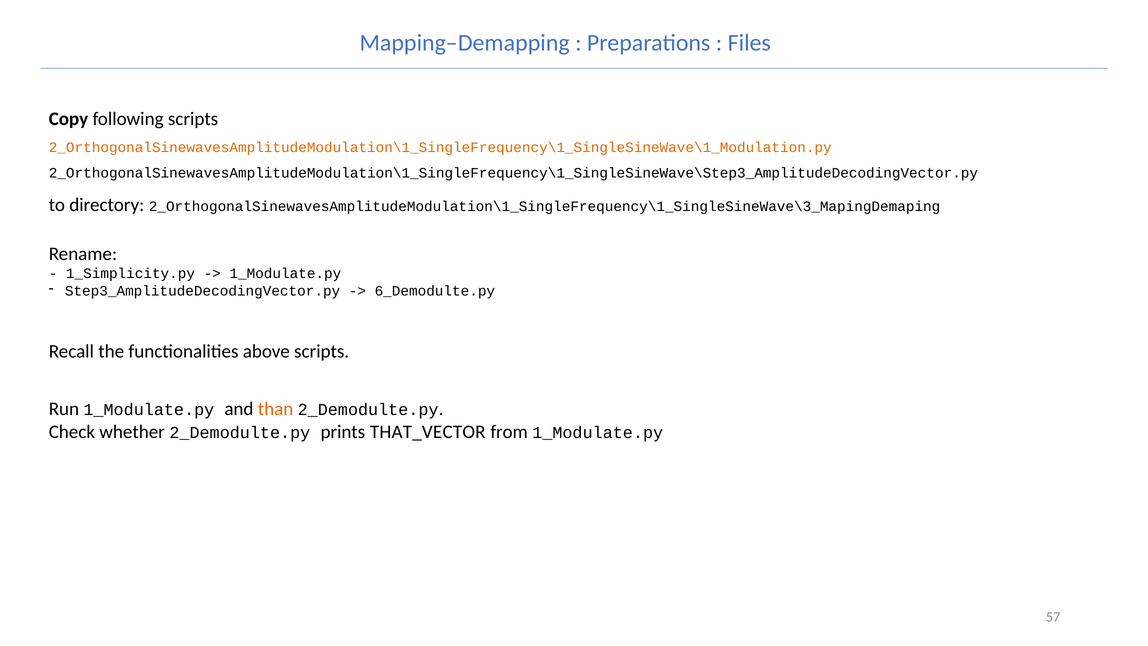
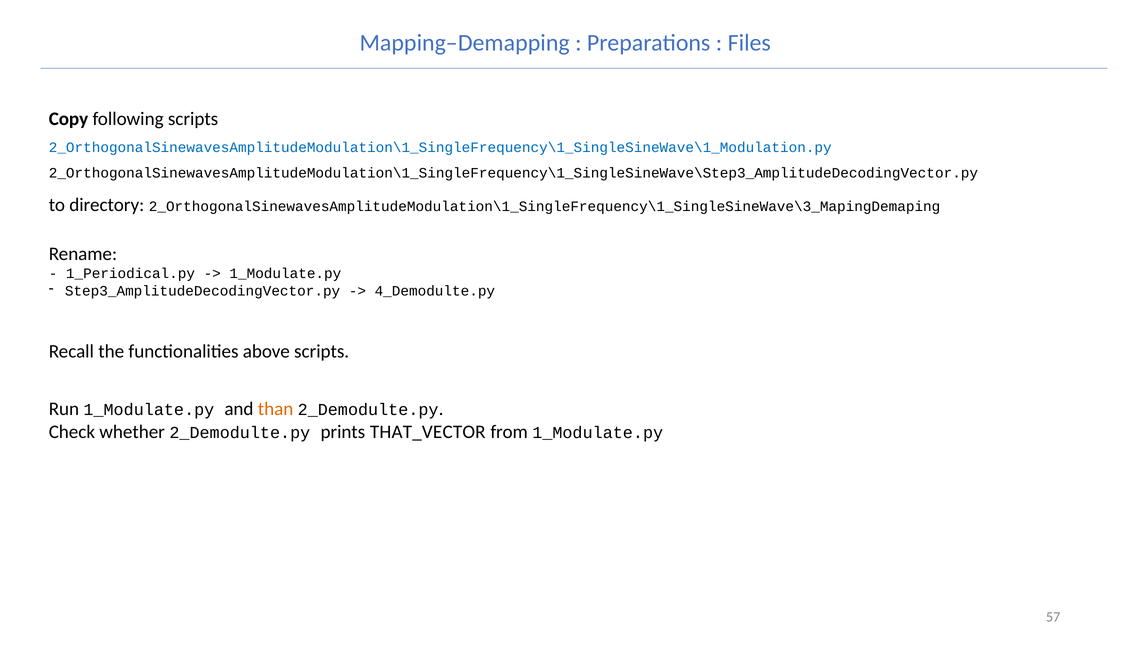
2_OrthogonalSinewavesAmplitudeModulation\1_SingleFrequency\1_SingleSineWave\1_Modulation.py colour: orange -> blue
1_Simplicity.py: 1_Simplicity.py -> 1_Periodical.py
6_Demodulte.py: 6_Demodulte.py -> 4_Demodulte.py
